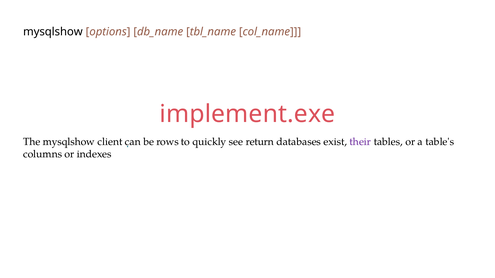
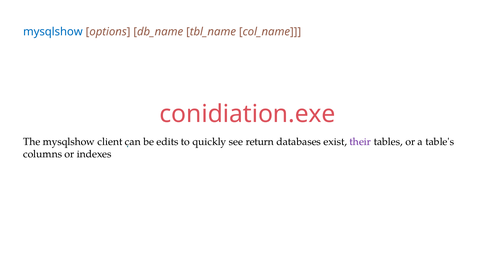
mysqlshow at (53, 32) colour: black -> blue
implement.exe: implement.exe -> conidiation.exe
rows: rows -> edits
